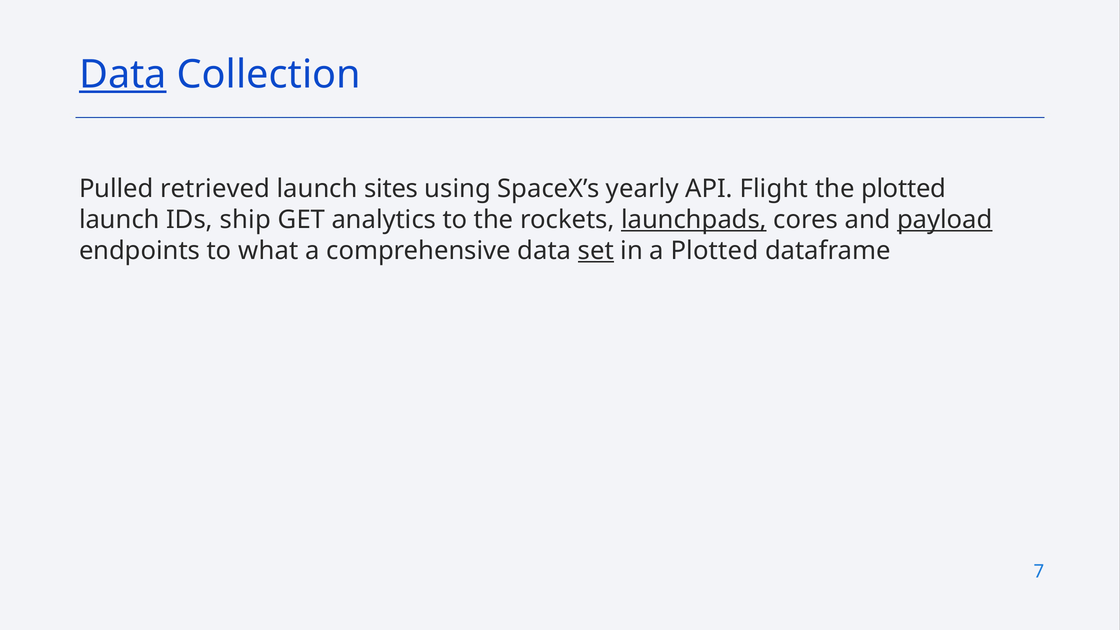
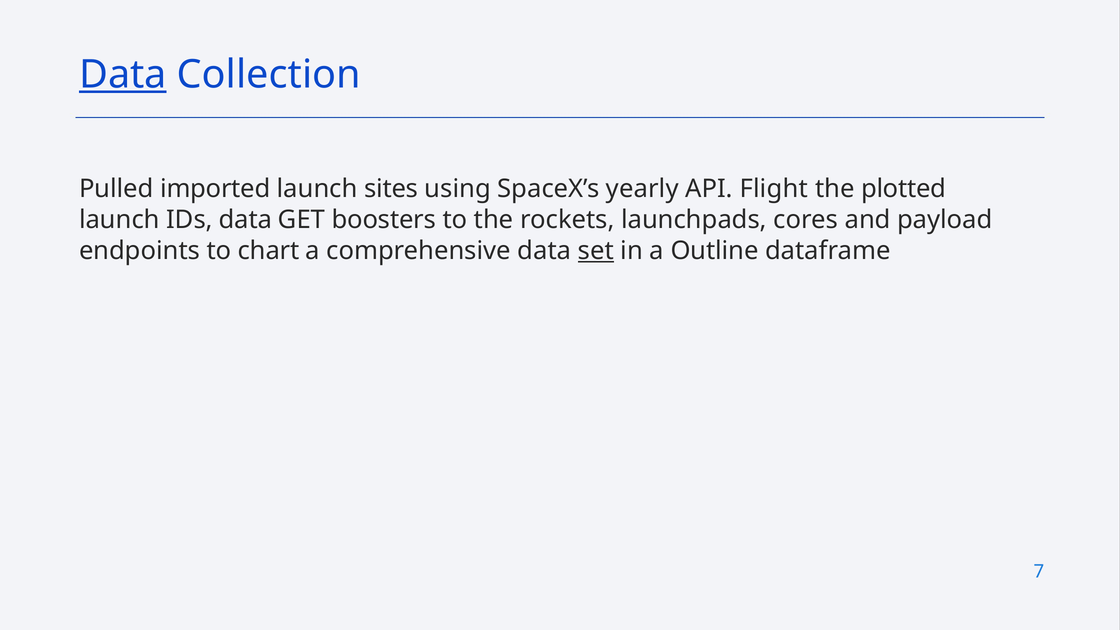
retrieved: retrieved -> imported
IDs ship: ship -> data
analytics: analytics -> boosters
launchpads underline: present -> none
payload underline: present -> none
what: what -> chart
a Plotted: Plotted -> Outline
